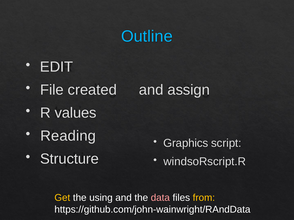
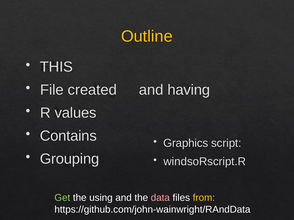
Outline colour: light blue -> yellow
EDIT: EDIT -> THIS
assign: assign -> having
Reading: Reading -> Contains
Structure: Structure -> Grouping
Get colour: yellow -> light green
